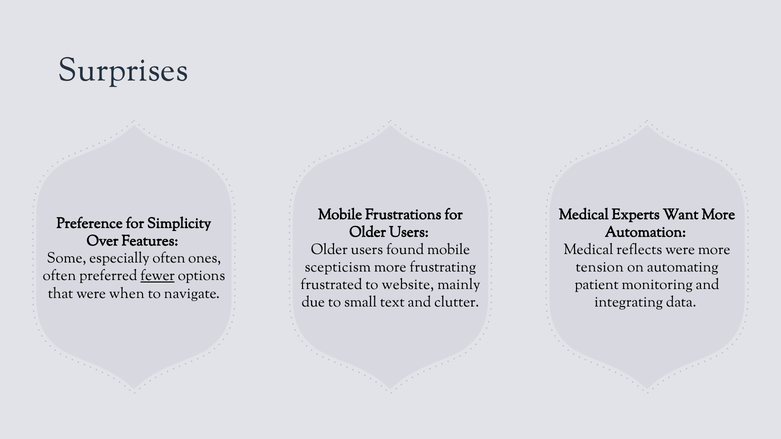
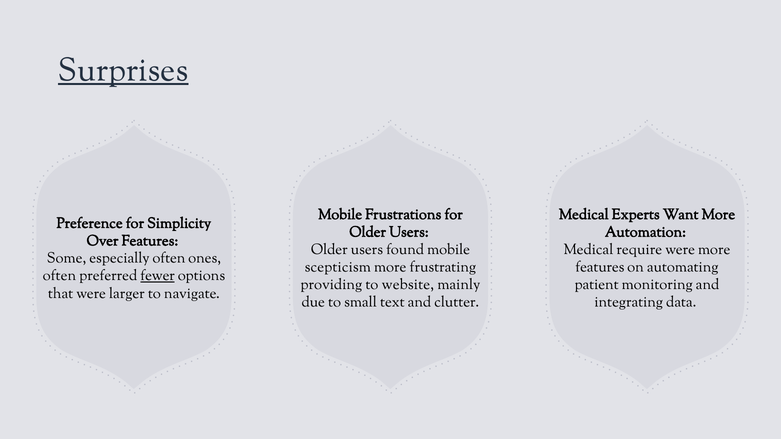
Surprises underline: none -> present
reflects: reflects -> require
tension at (600, 267): tension -> features
frustrated: frustrated -> providing
when: when -> larger
